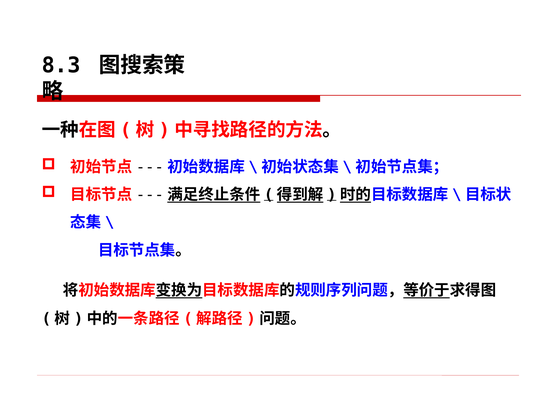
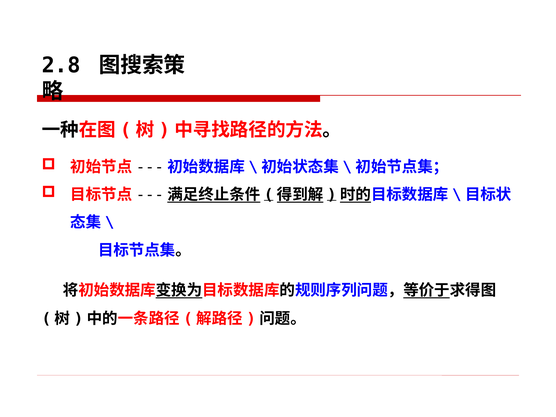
8.3: 8.3 -> 2.8
